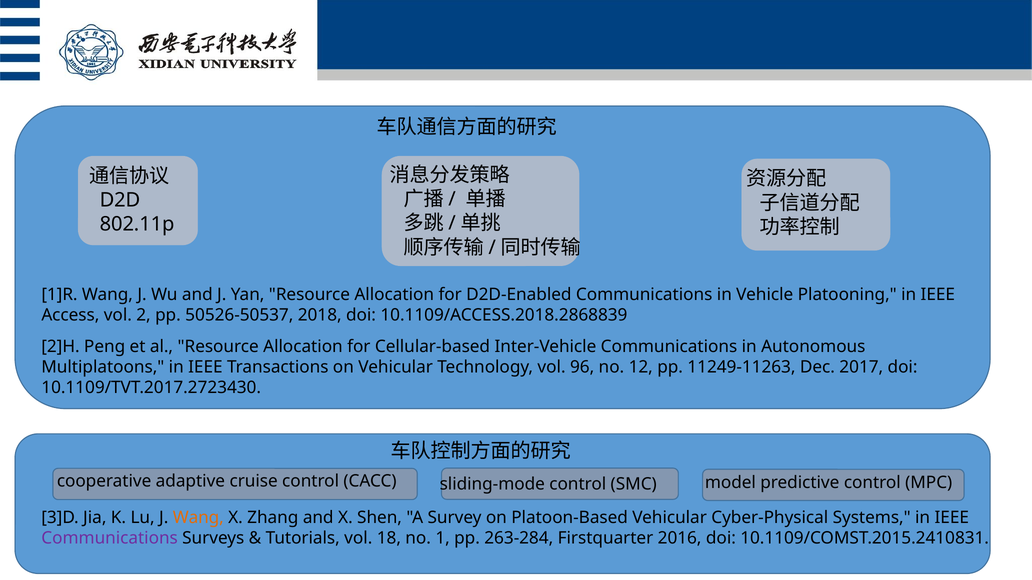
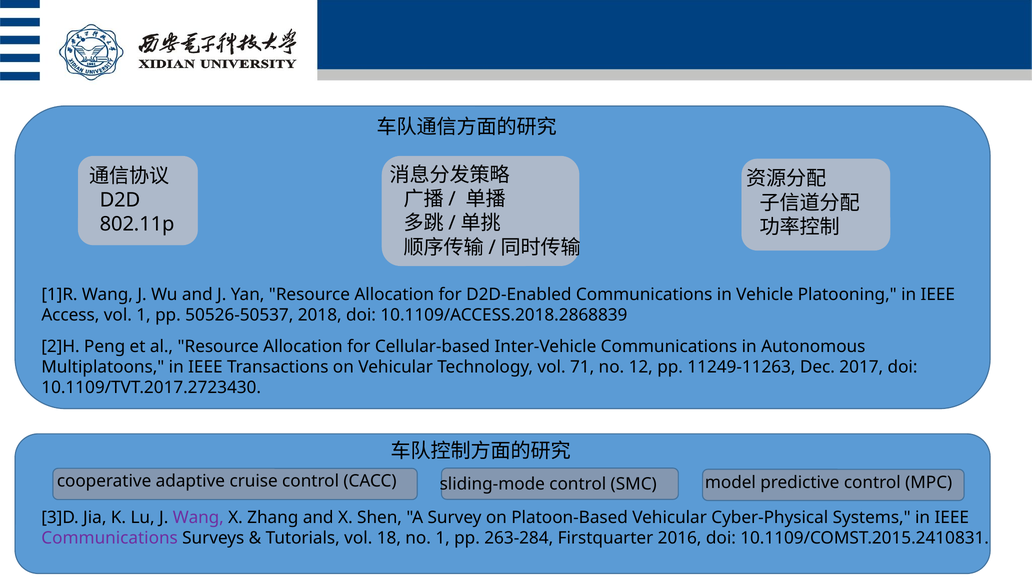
vol 2: 2 -> 1
96: 96 -> 71
Wang at (198, 518) colour: orange -> purple
